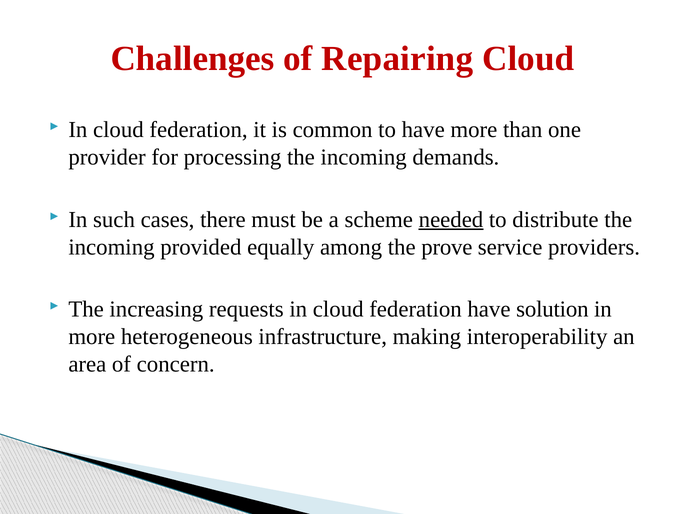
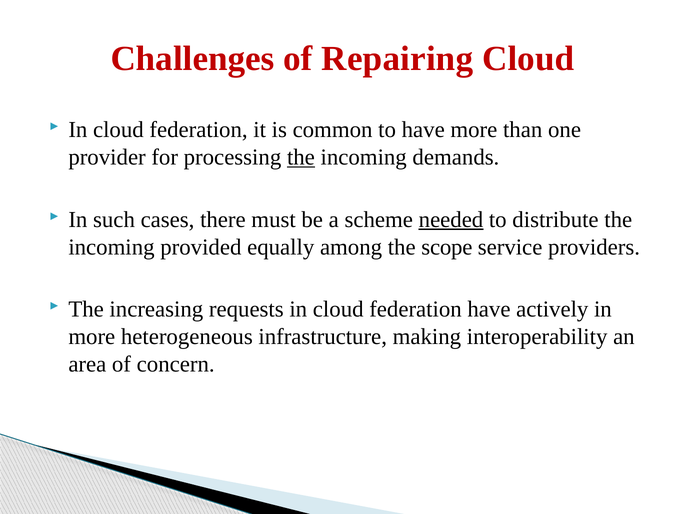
the at (301, 157) underline: none -> present
prove: prove -> scope
solution: solution -> actively
